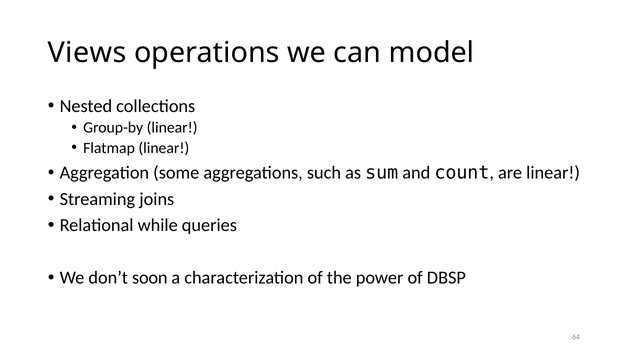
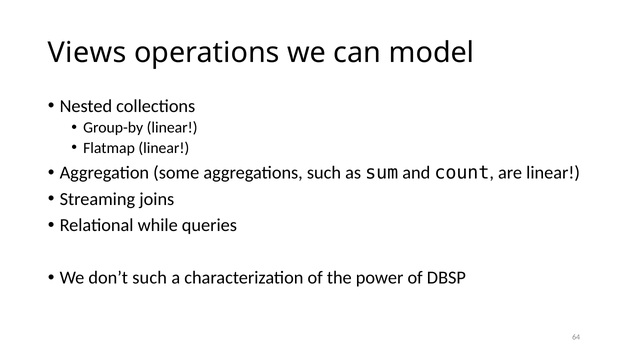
don’t soon: soon -> such
